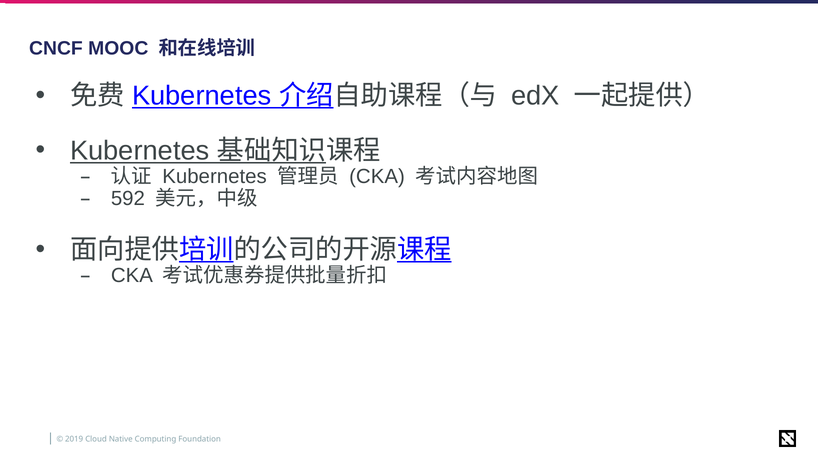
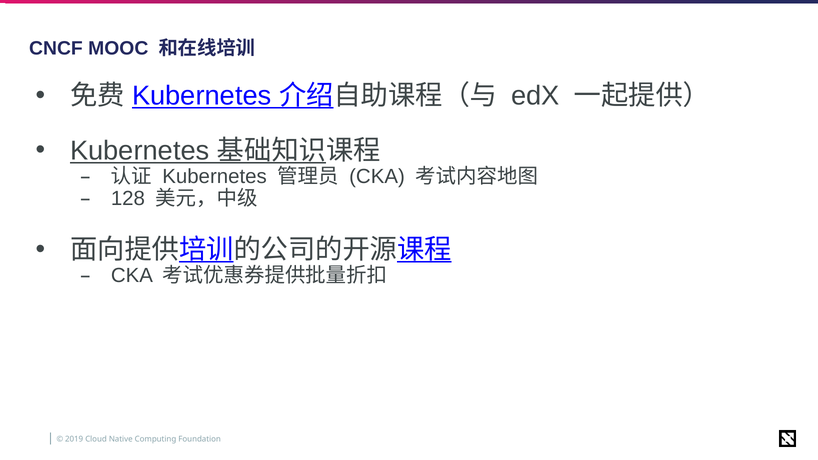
592: 592 -> 128
